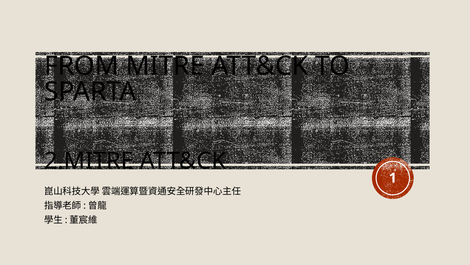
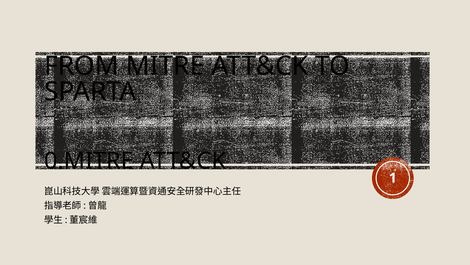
2.MITRE: 2.MITRE -> 0.MITRE
